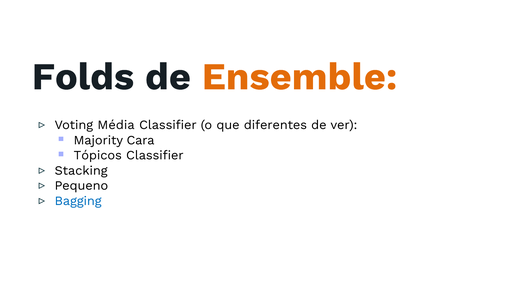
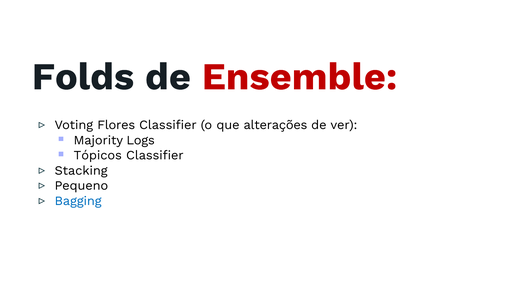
Ensemble colour: orange -> red
Média: Média -> Flores
diferentes: diferentes -> alterações
Cara: Cara -> Logs
